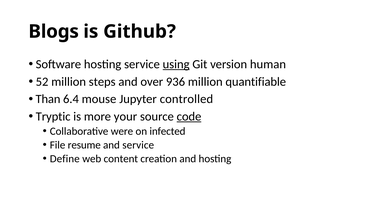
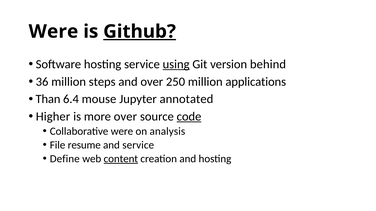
Blogs at (54, 32): Blogs -> Were
Github underline: none -> present
human: human -> behind
52: 52 -> 36
936: 936 -> 250
quantifiable: quantifiable -> applications
controlled: controlled -> annotated
Tryptic: Tryptic -> Higher
more your: your -> over
infected: infected -> analysis
content underline: none -> present
